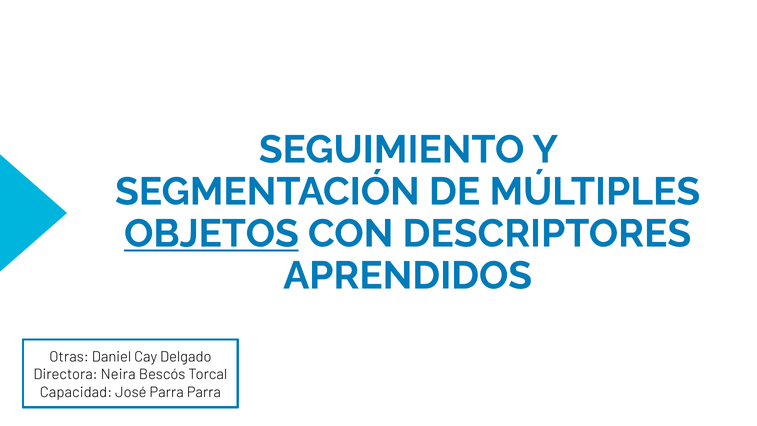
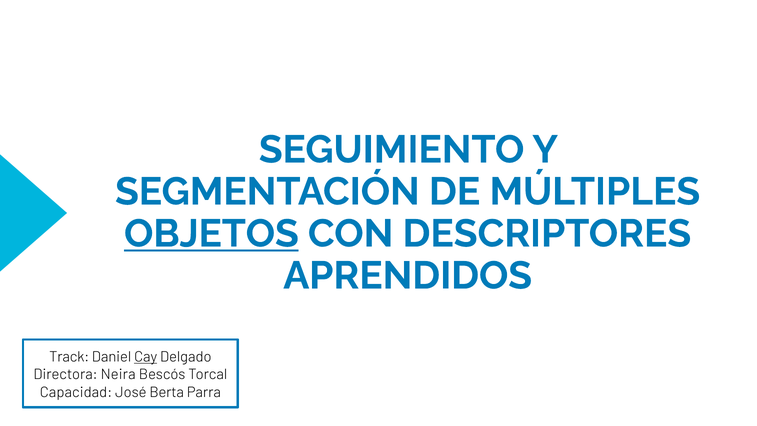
Otras: Otras -> Track
Cay underline: none -> present
José Parra: Parra -> Berta
